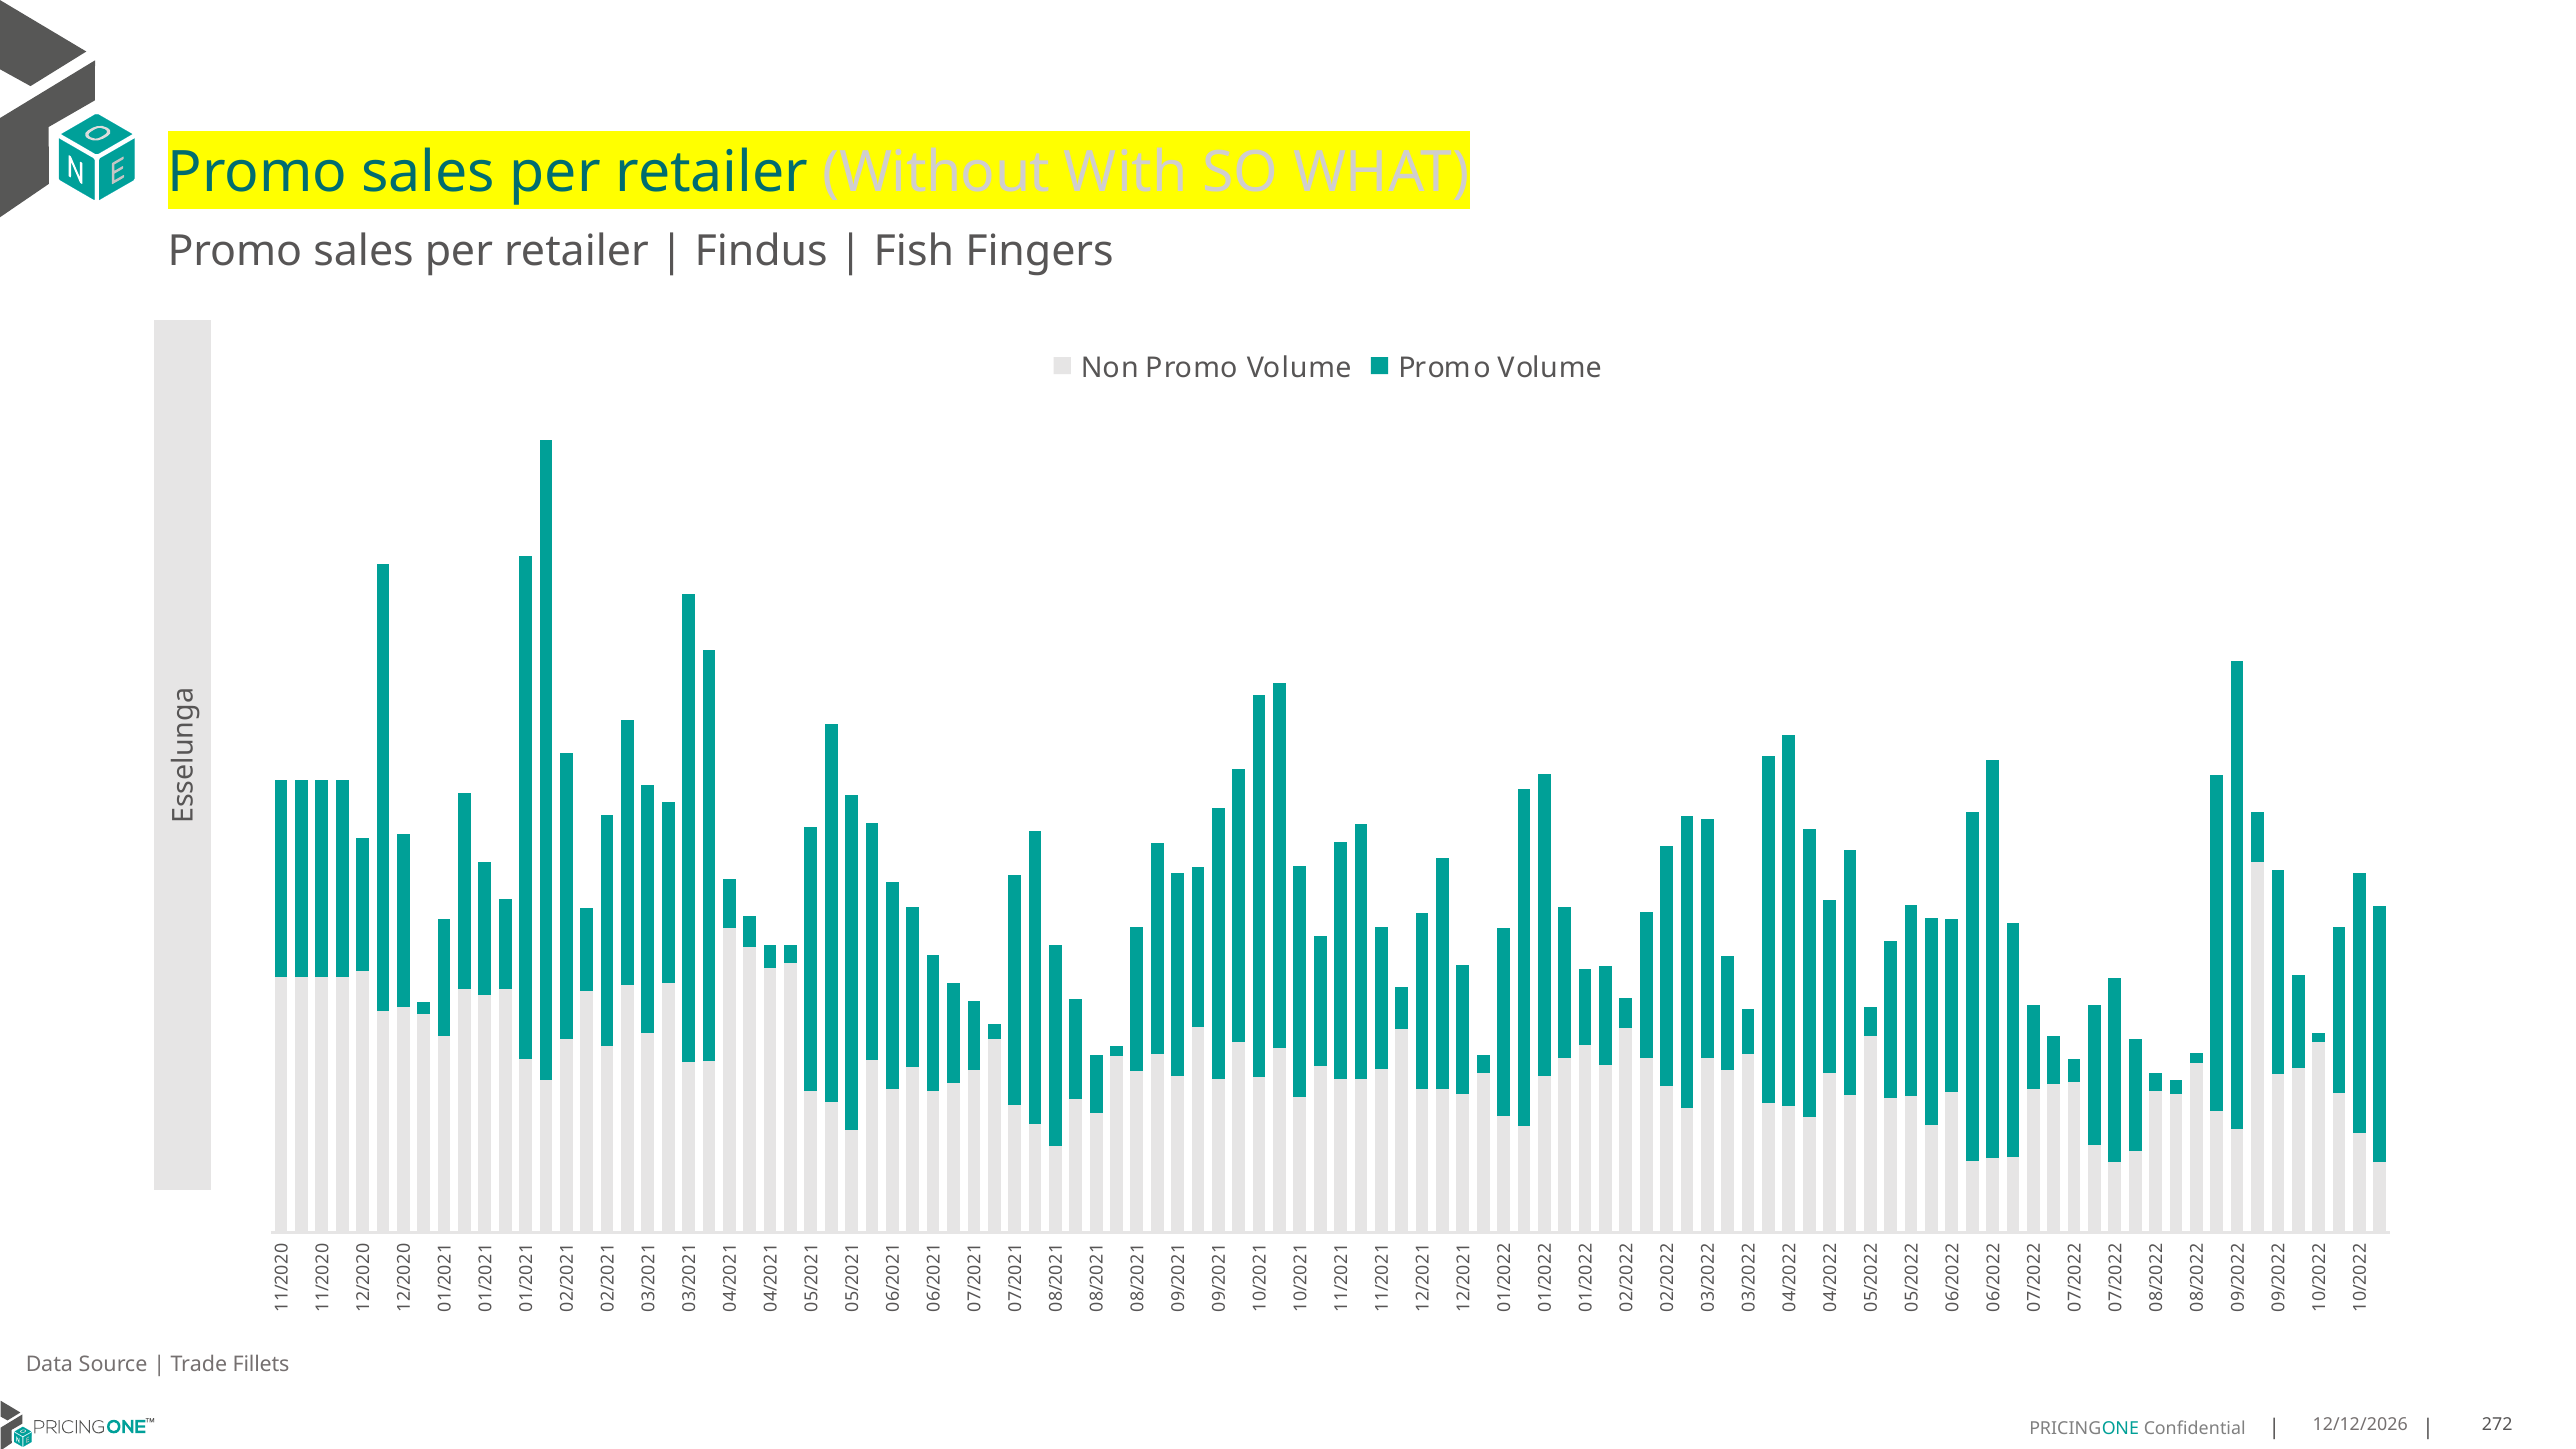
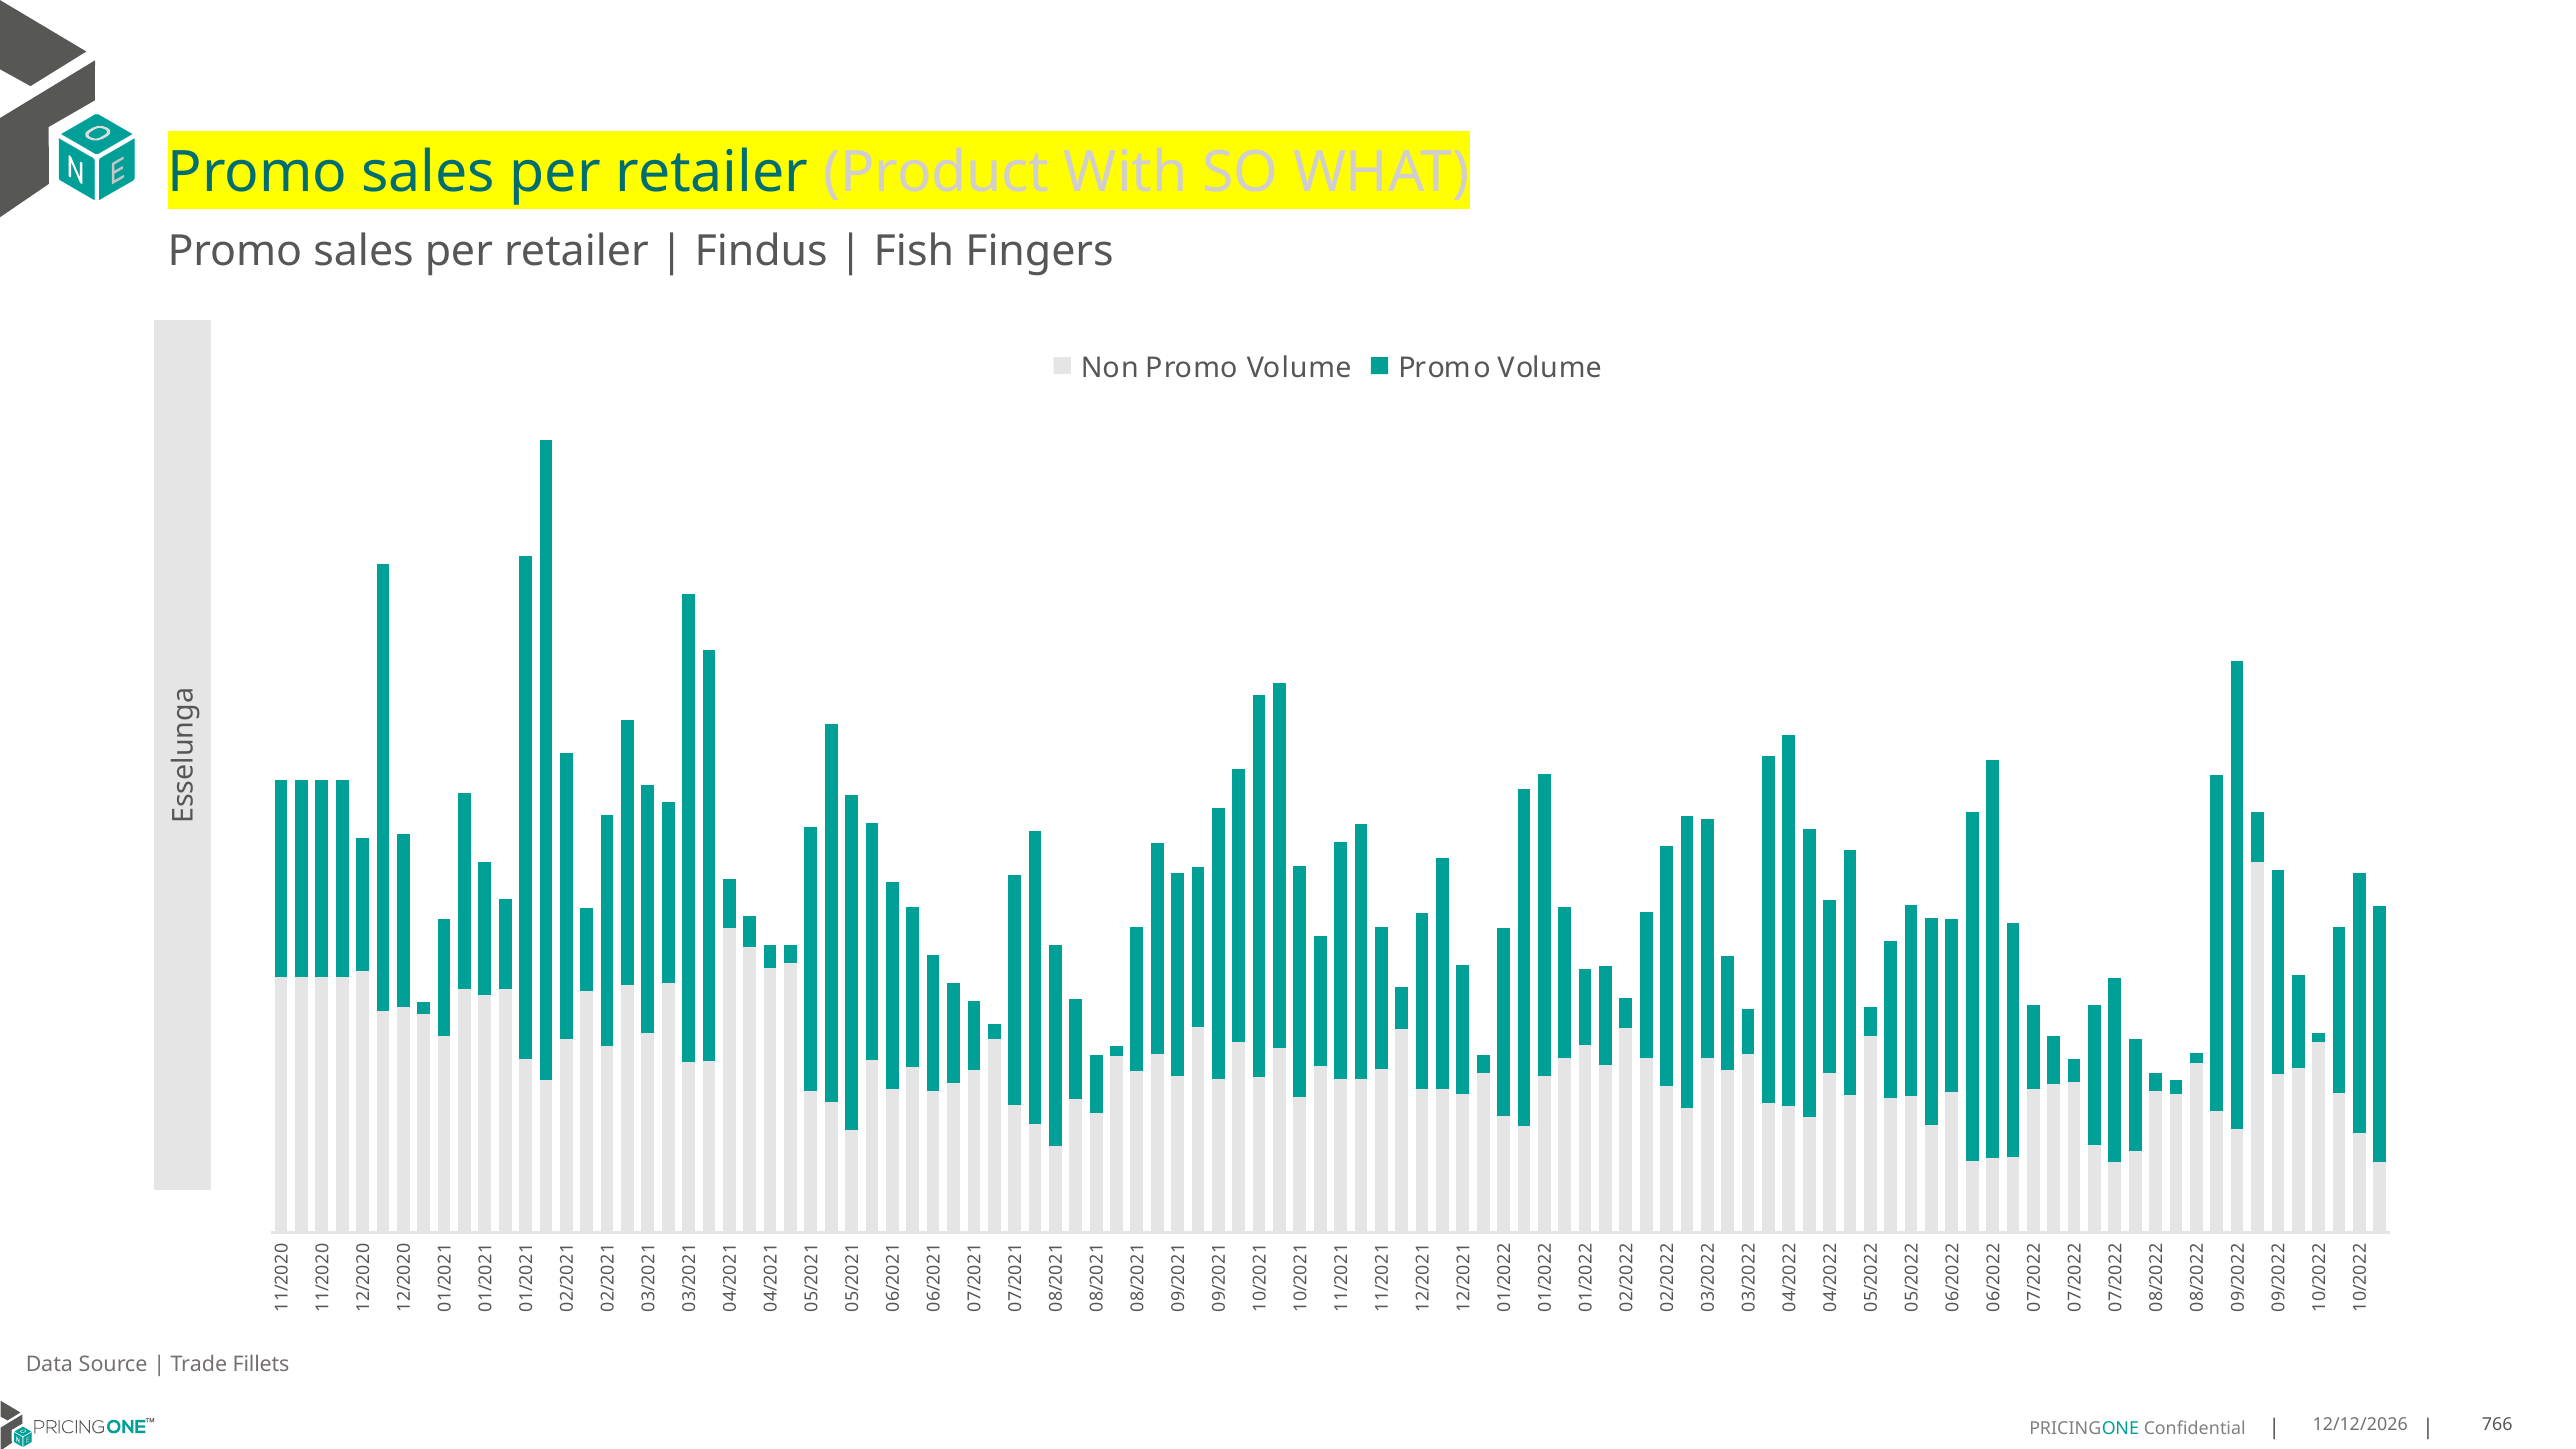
Without: Without -> Product
272: 272 -> 766
